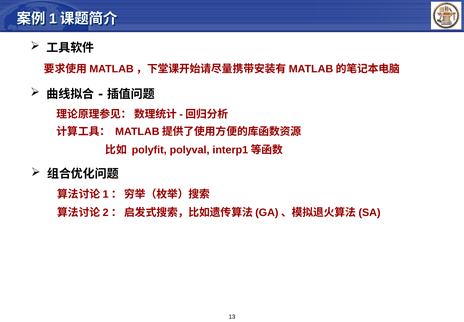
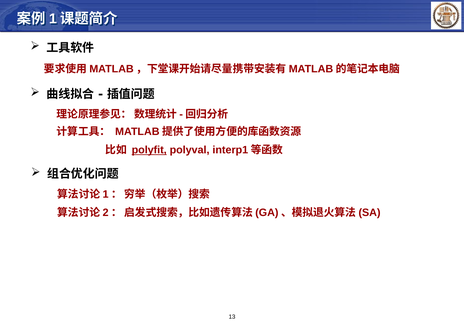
polyfit underline: none -> present
